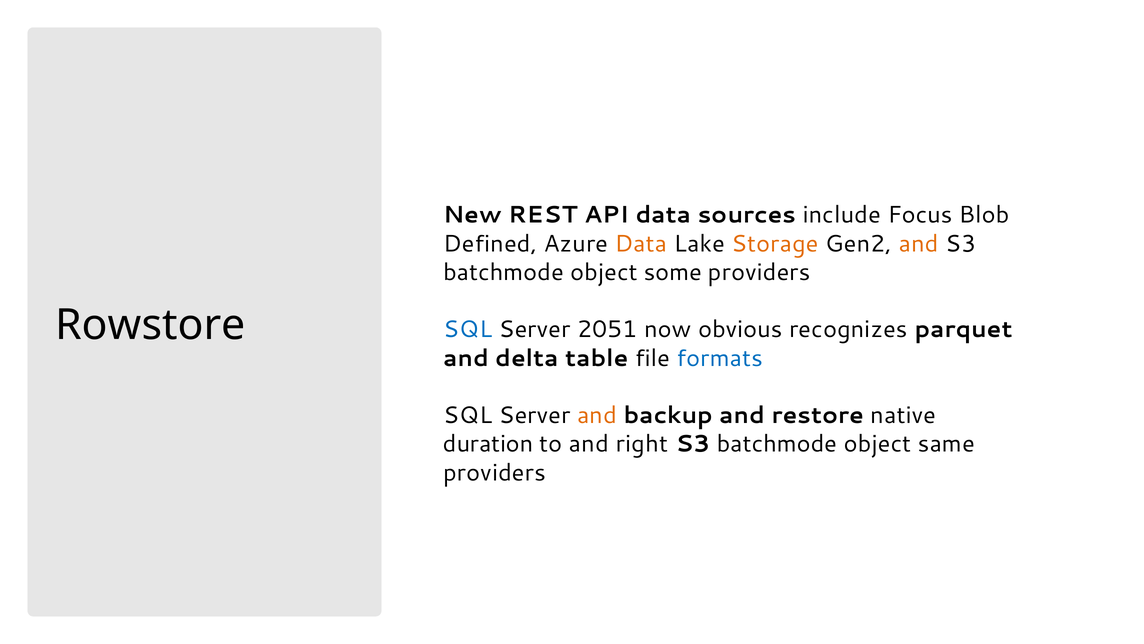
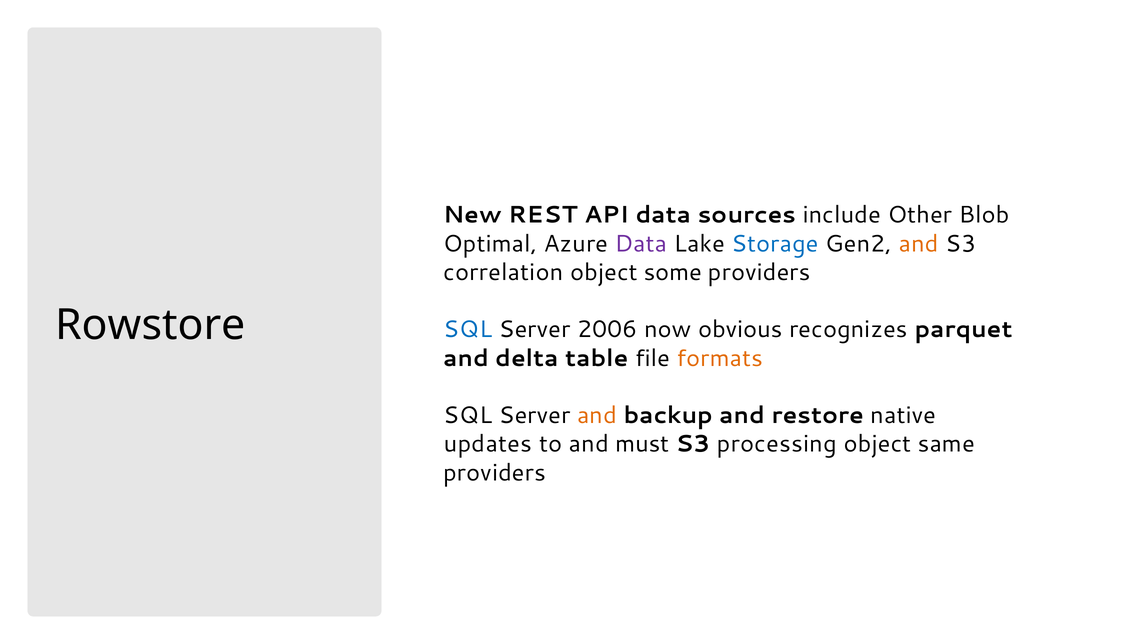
Focus: Focus -> Other
Defined: Defined -> Optimal
Data colour: orange -> purple
Storage colour: orange -> blue
batchmode at (504, 272): batchmode -> correlation
2051: 2051 -> 2006
formats colour: blue -> orange
duration: duration -> updates
right: right -> must
batchmode at (777, 444): batchmode -> processing
